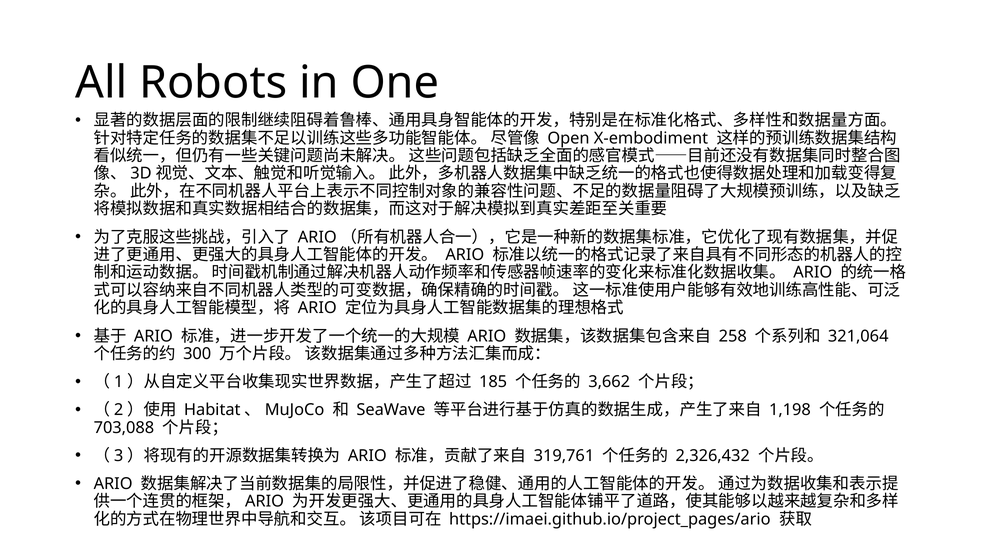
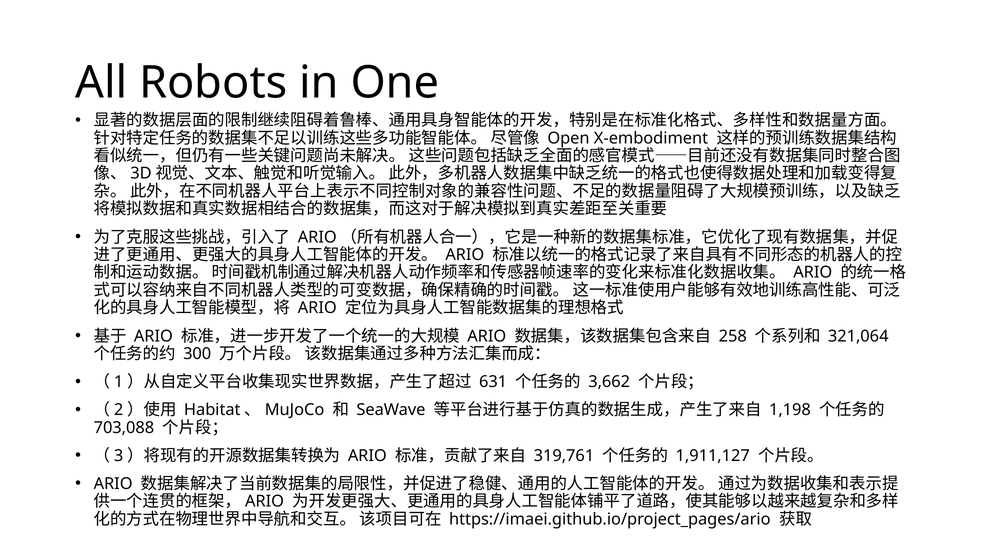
185: 185 -> 631
2,326,432: 2,326,432 -> 1,911,127
